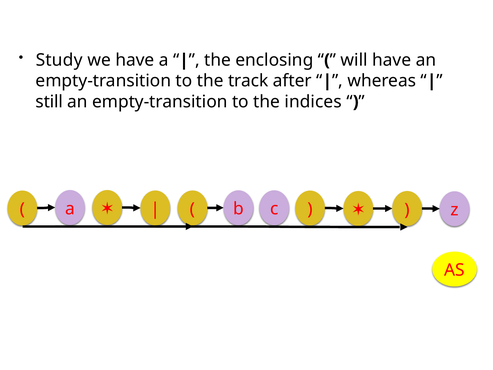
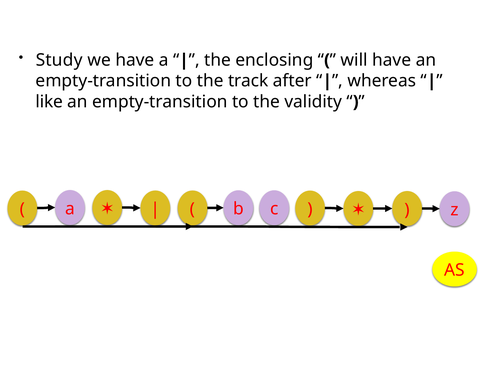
still: still -> like
indices: indices -> validity
